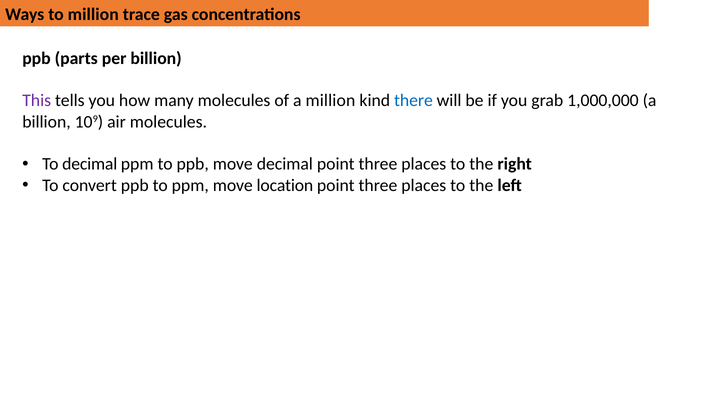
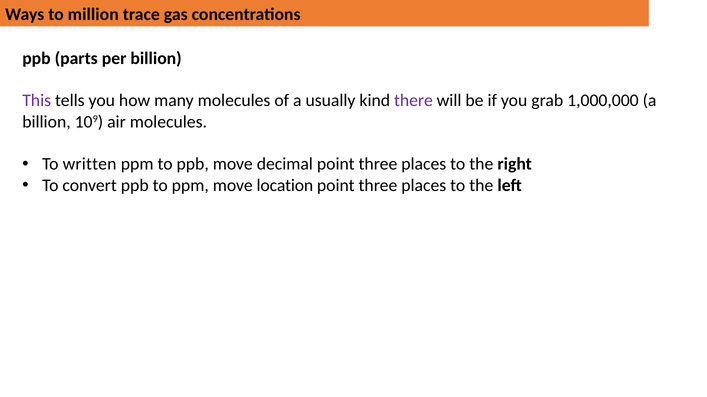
a million: million -> usually
there colour: blue -> purple
To decimal: decimal -> written
